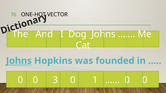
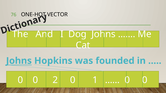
3: 3 -> 2
